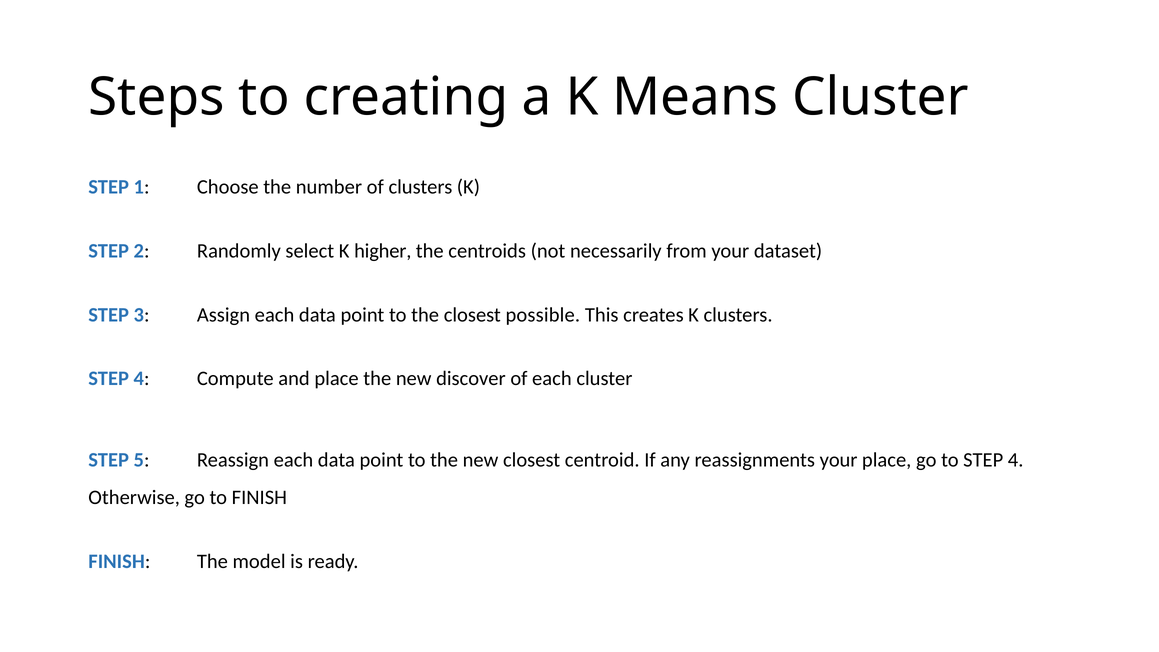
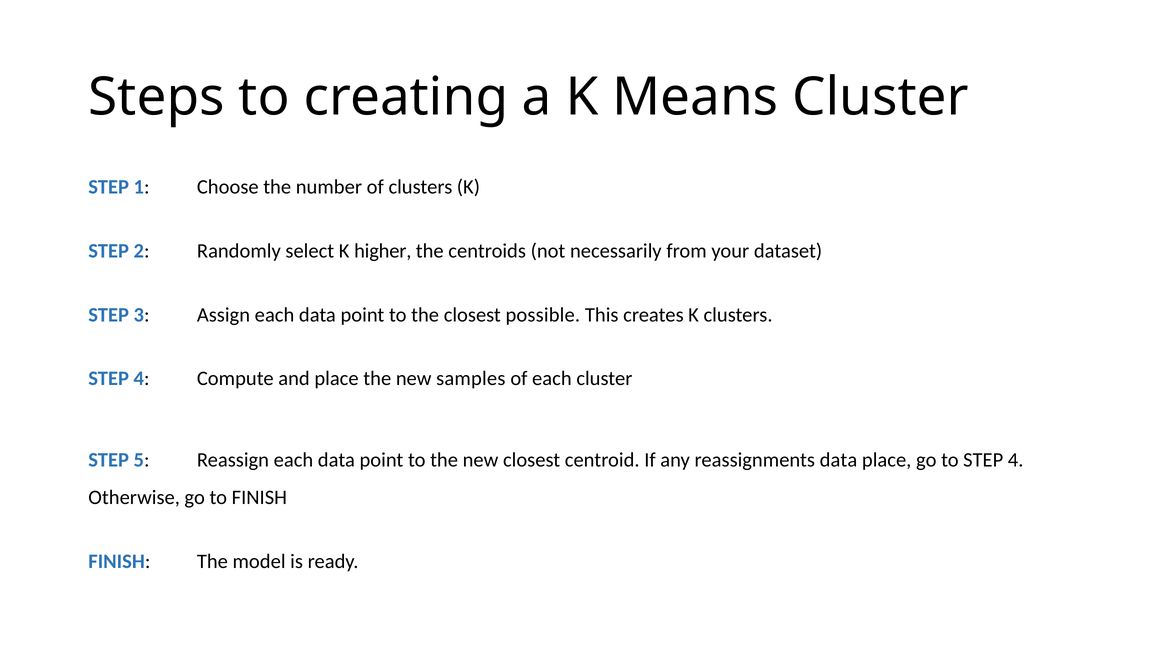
discover: discover -> samples
reassignments your: your -> data
